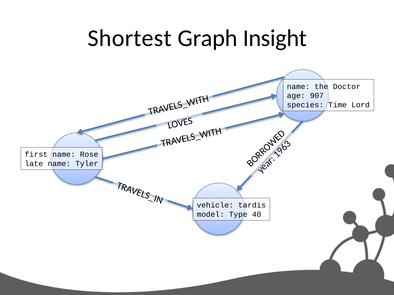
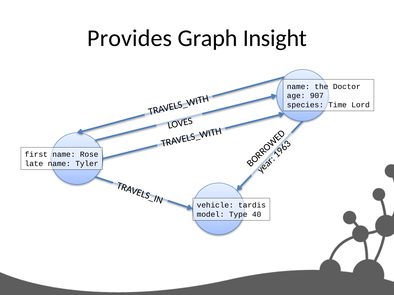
Shortest: Shortest -> Provides
